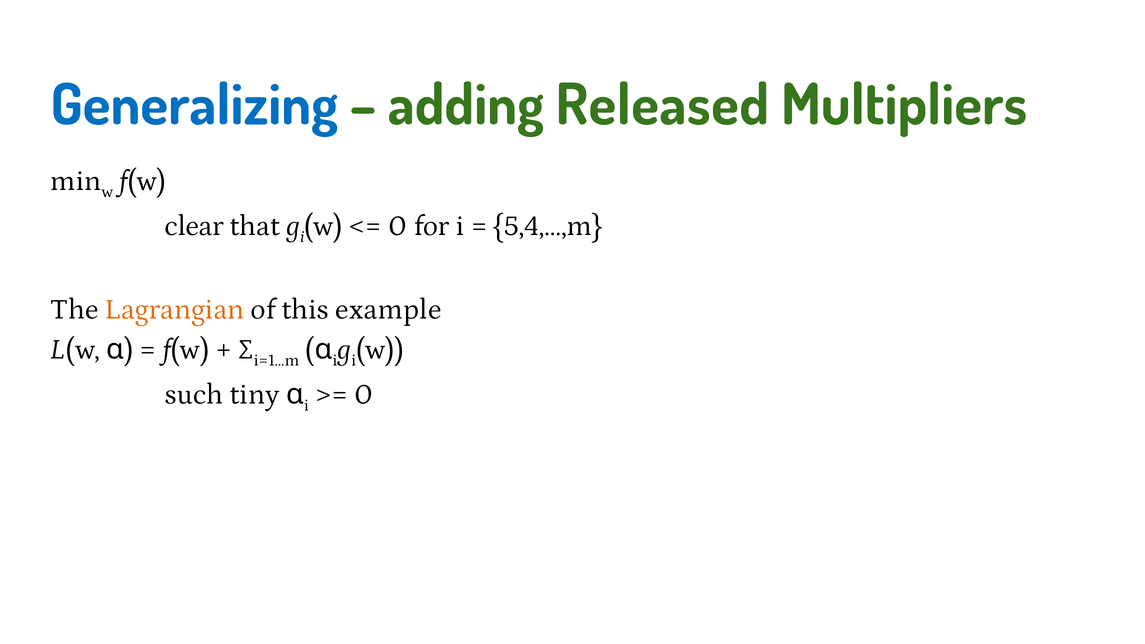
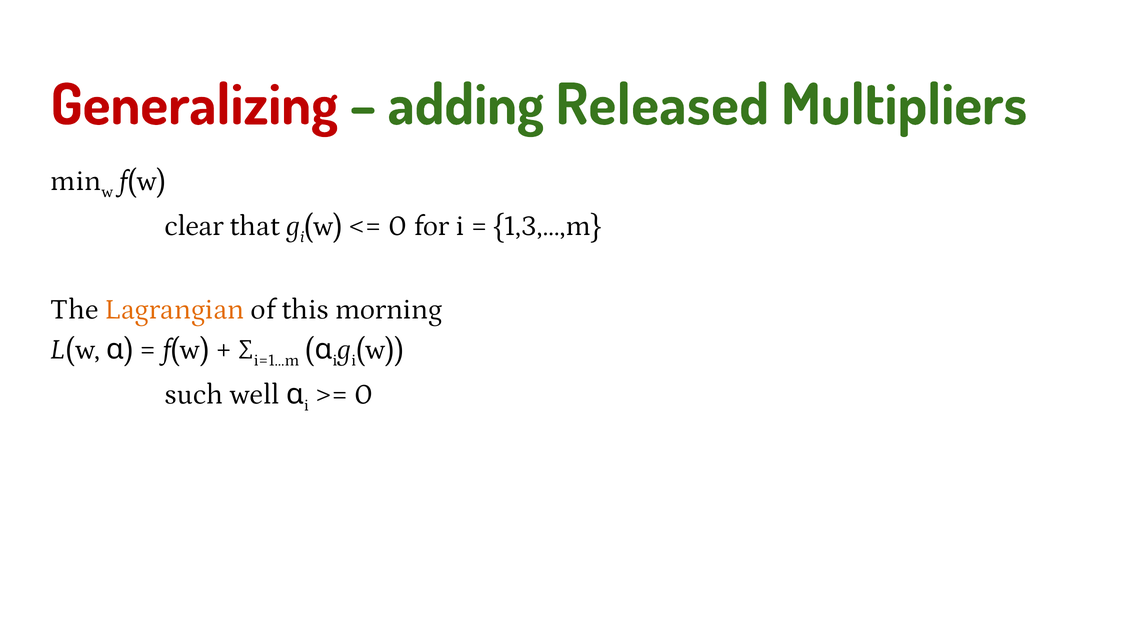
Generalizing colour: blue -> red
5,4,…,m: 5,4,…,m -> 1,3,…,m
example: example -> morning
tiny: tiny -> well
